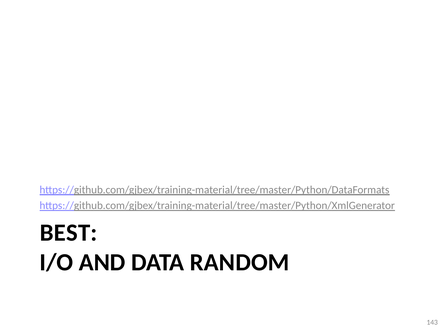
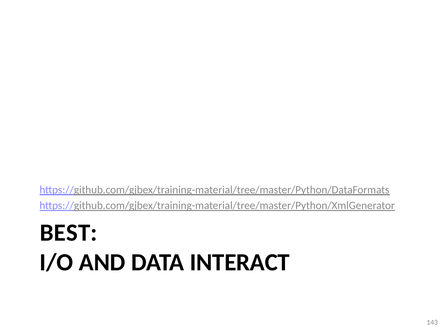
RANDOM: RANDOM -> INTERACT
